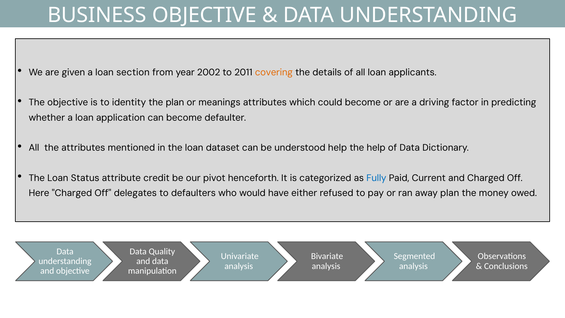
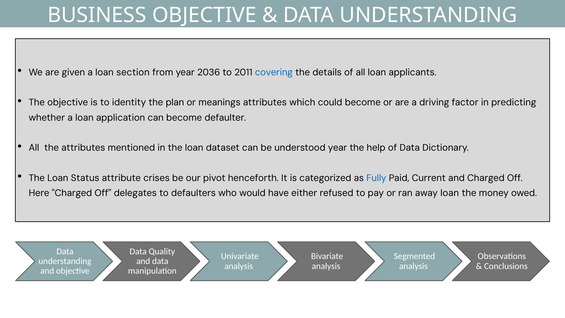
2002: 2002 -> 2036
covering colour: orange -> blue
understood help: help -> year
credit: credit -> crises
away plan: plan -> loan
